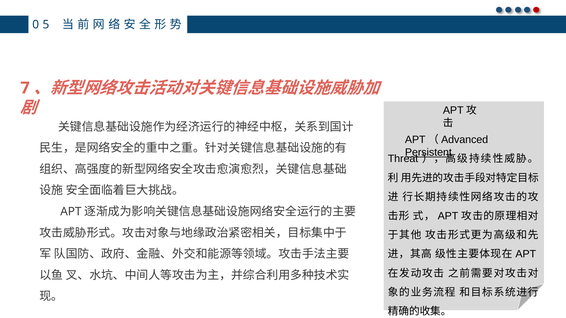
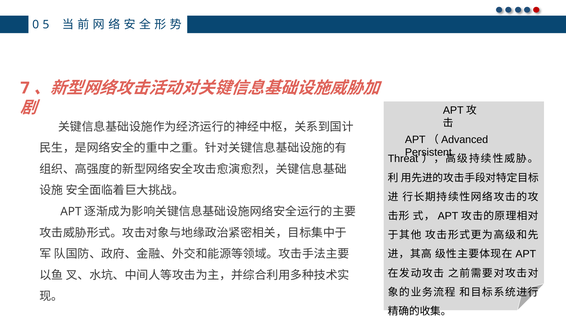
Persistent underline: present -> none
